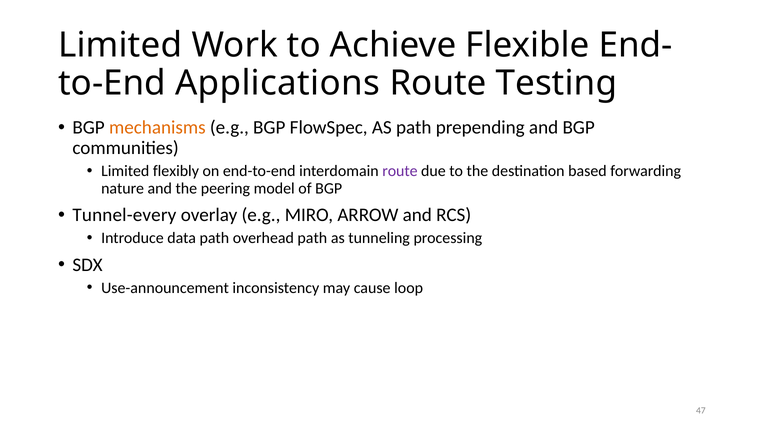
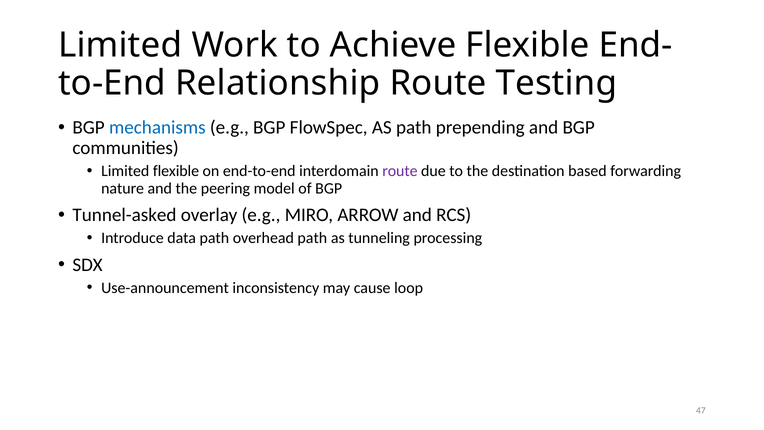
Applications: Applications -> Relationship
mechanisms colour: orange -> blue
Limited flexibly: flexibly -> flexible
Tunnel-every: Tunnel-every -> Tunnel-asked
